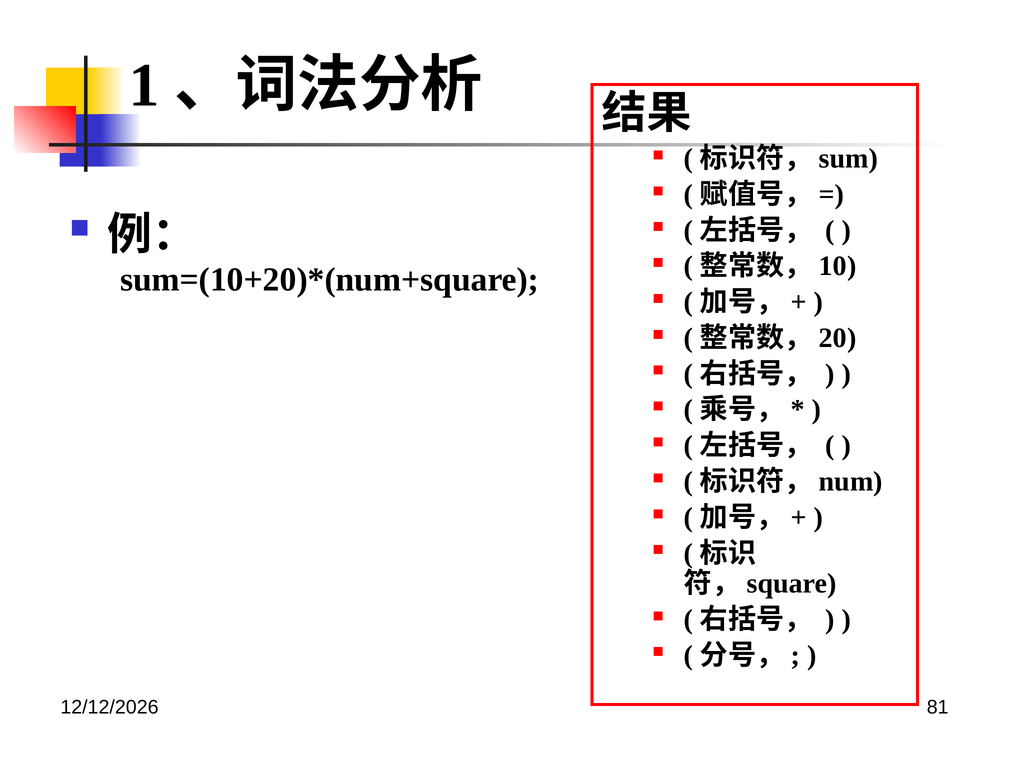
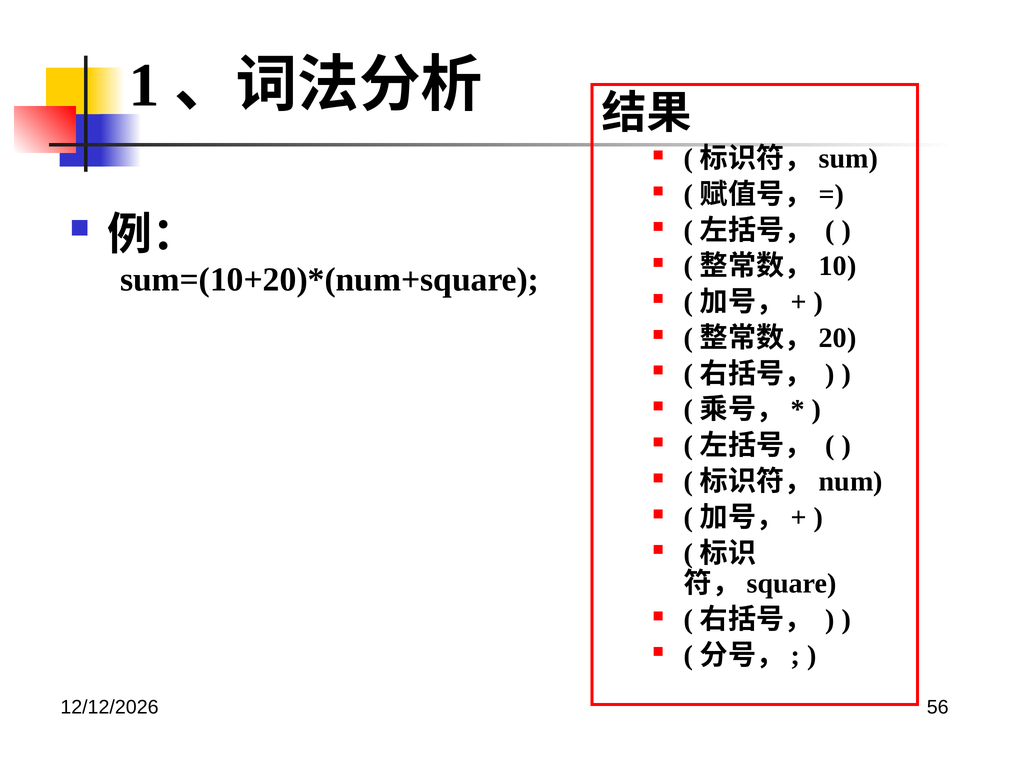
81: 81 -> 56
